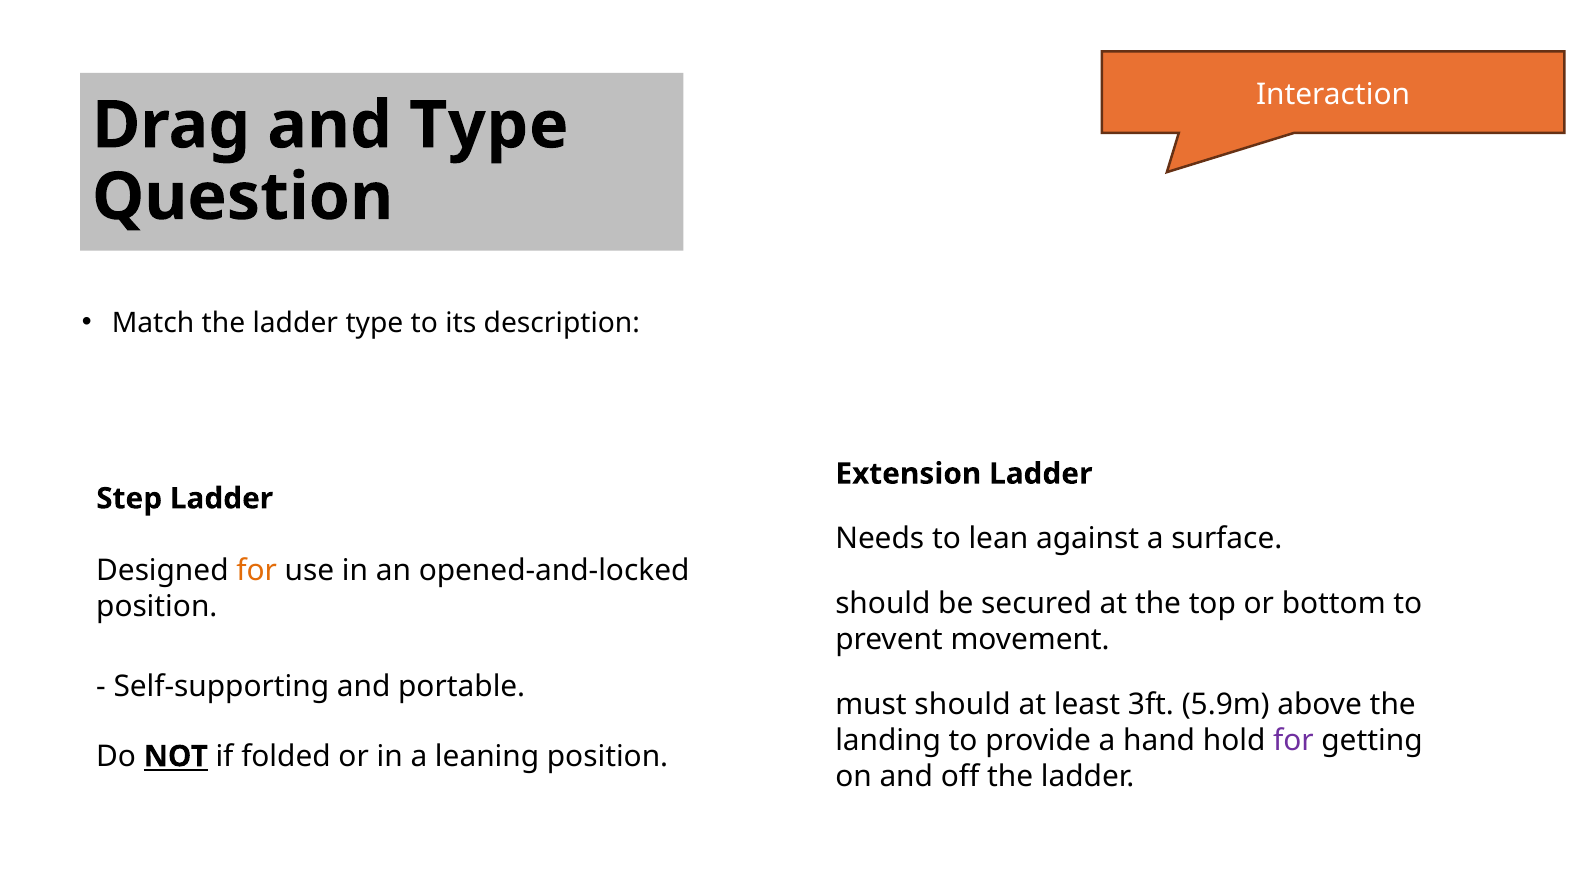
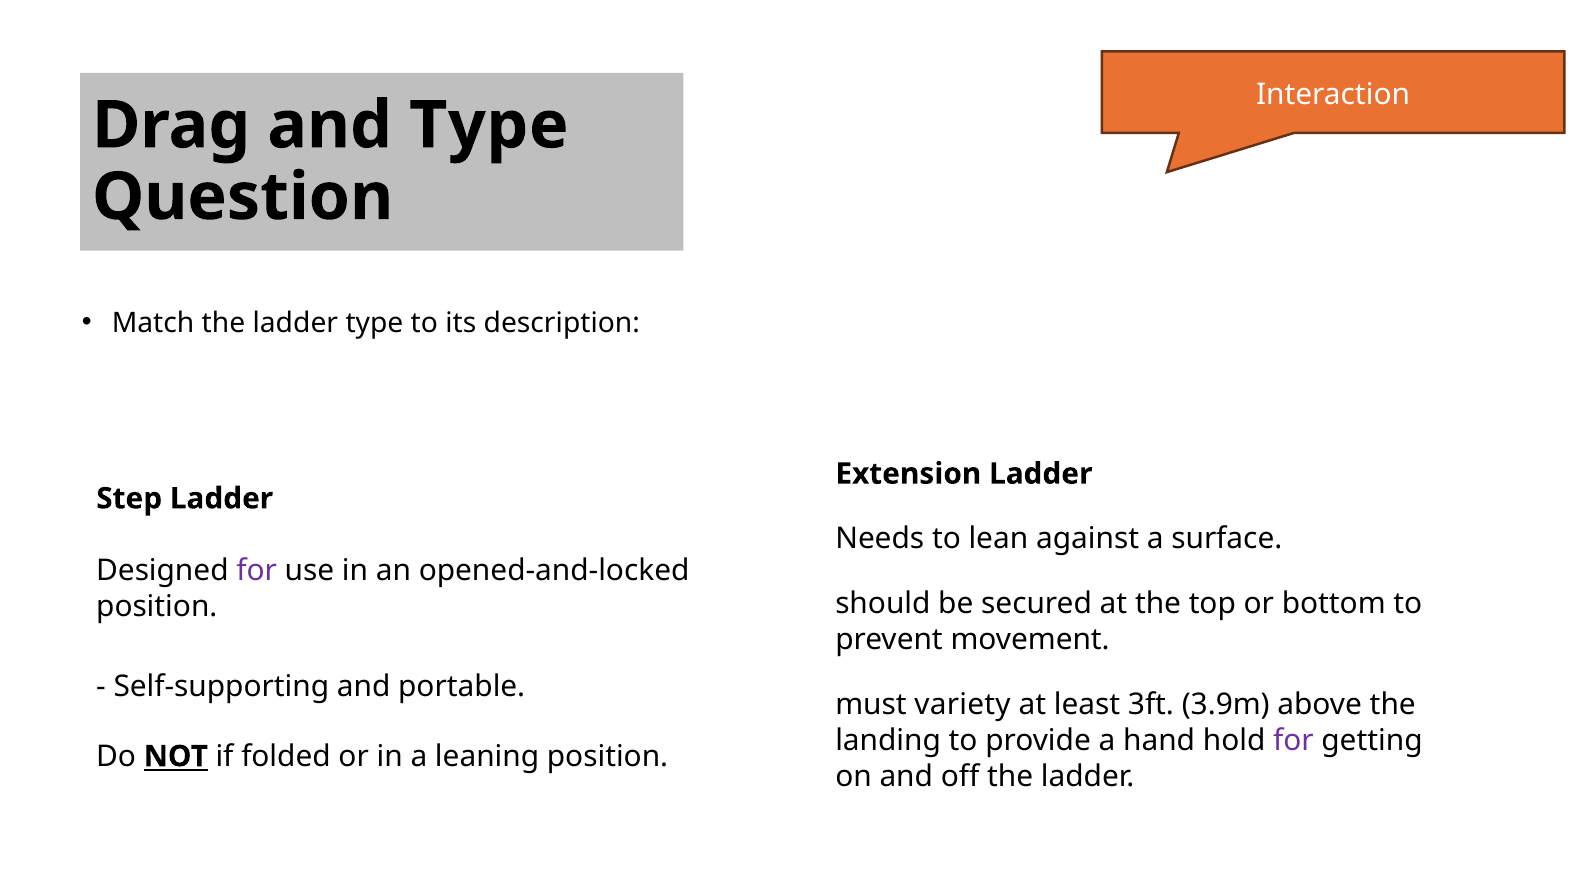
for at (257, 571) colour: orange -> purple
must should: should -> variety
5.9m: 5.9m -> 3.9m
